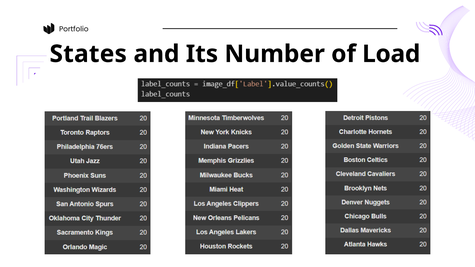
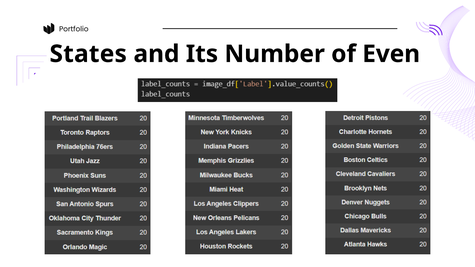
Load: Load -> Even
